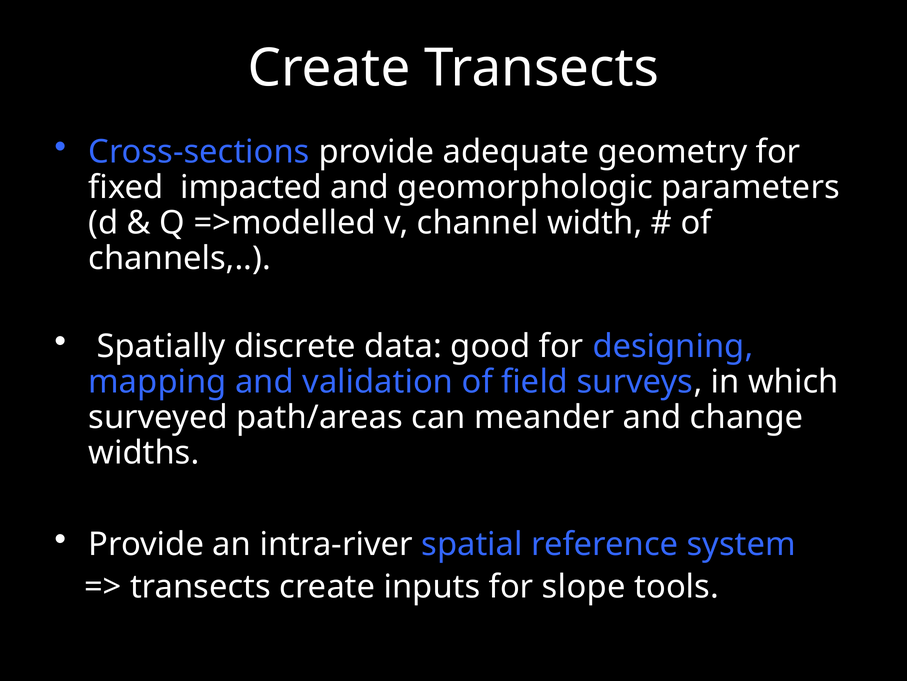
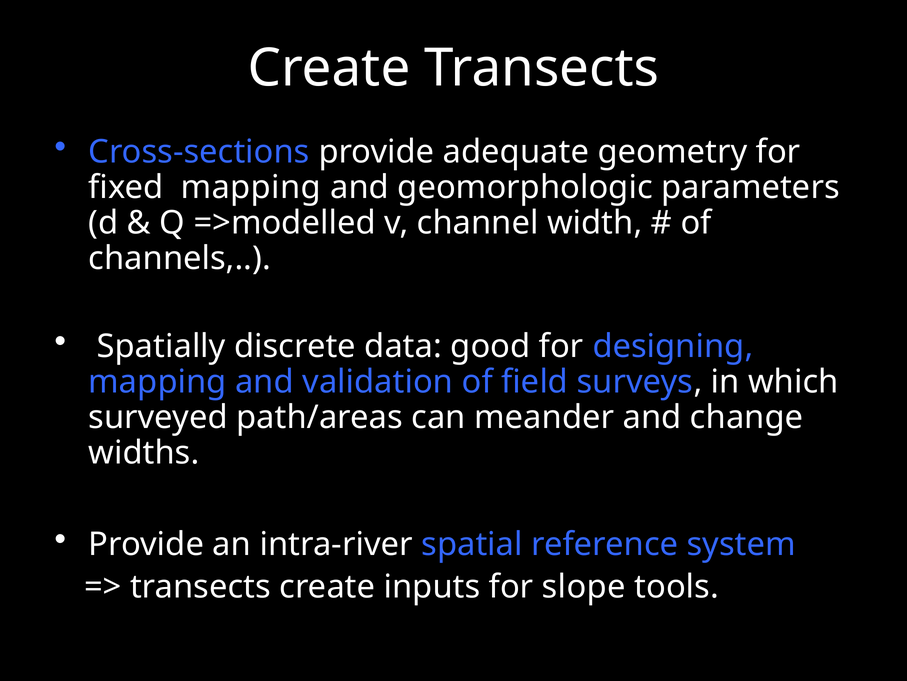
fixed impacted: impacted -> mapping
